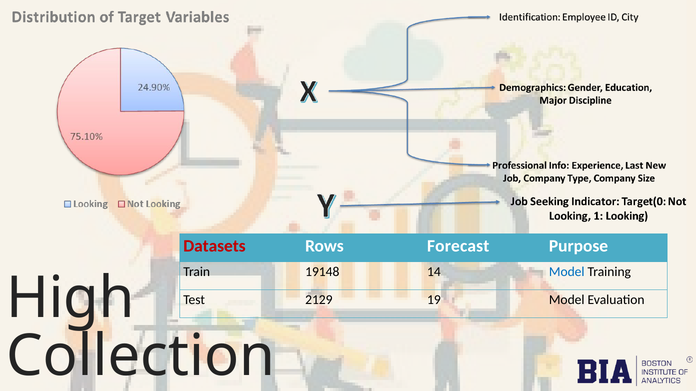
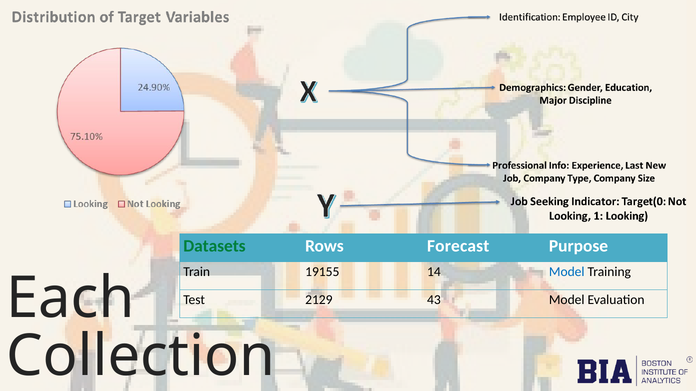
Datasets colour: red -> green
19148: 19148 -> 19155
High: High -> Each
19: 19 -> 43
